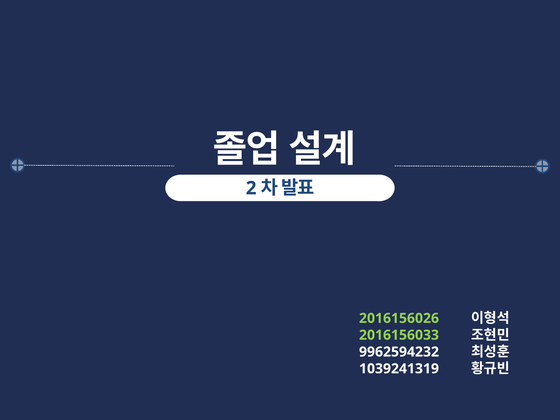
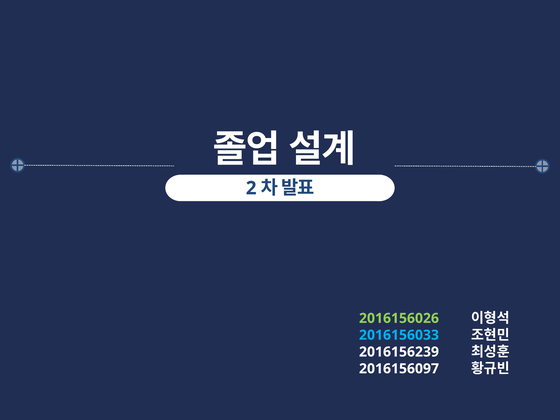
2016156033 colour: light green -> light blue
9962594232: 9962594232 -> 2016156239
1039241319: 1039241319 -> 2016156097
